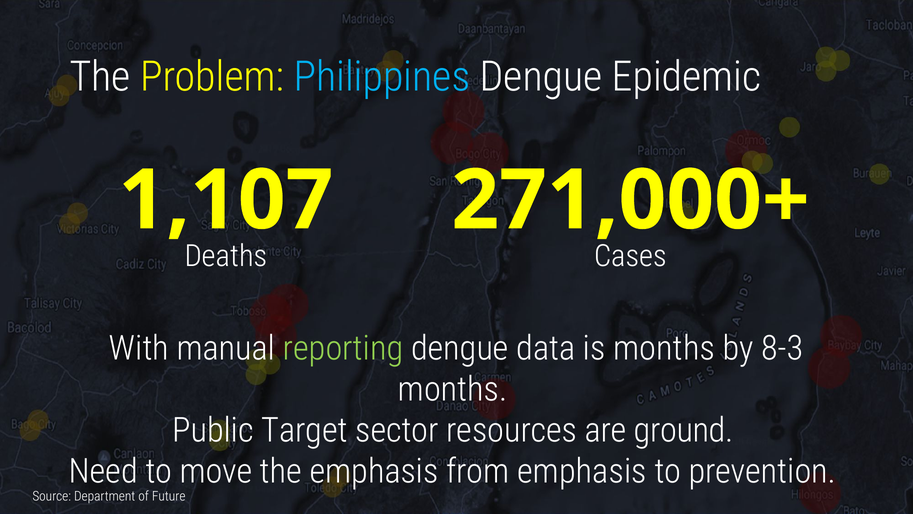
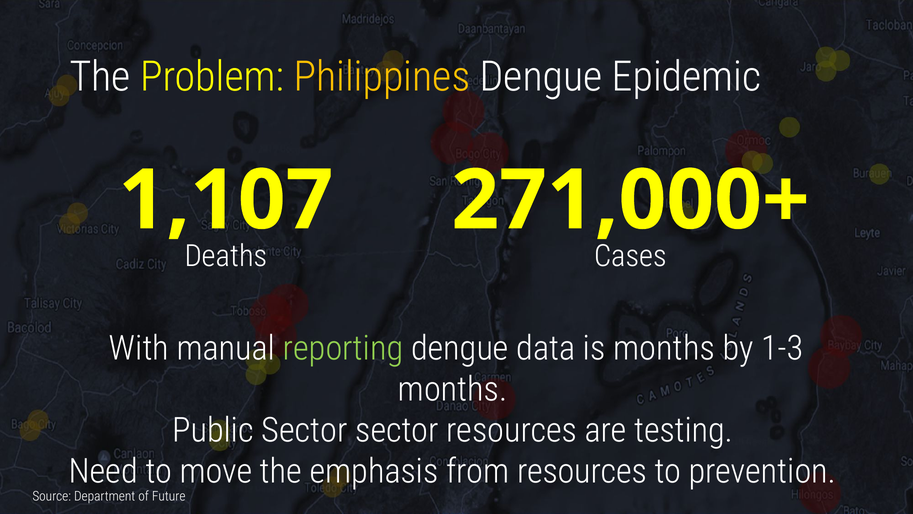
Philippines colour: light blue -> yellow
8-3: 8-3 -> 1-3
Public Target: Target -> Sector
ground: ground -> testing
from emphasis: emphasis -> resources
